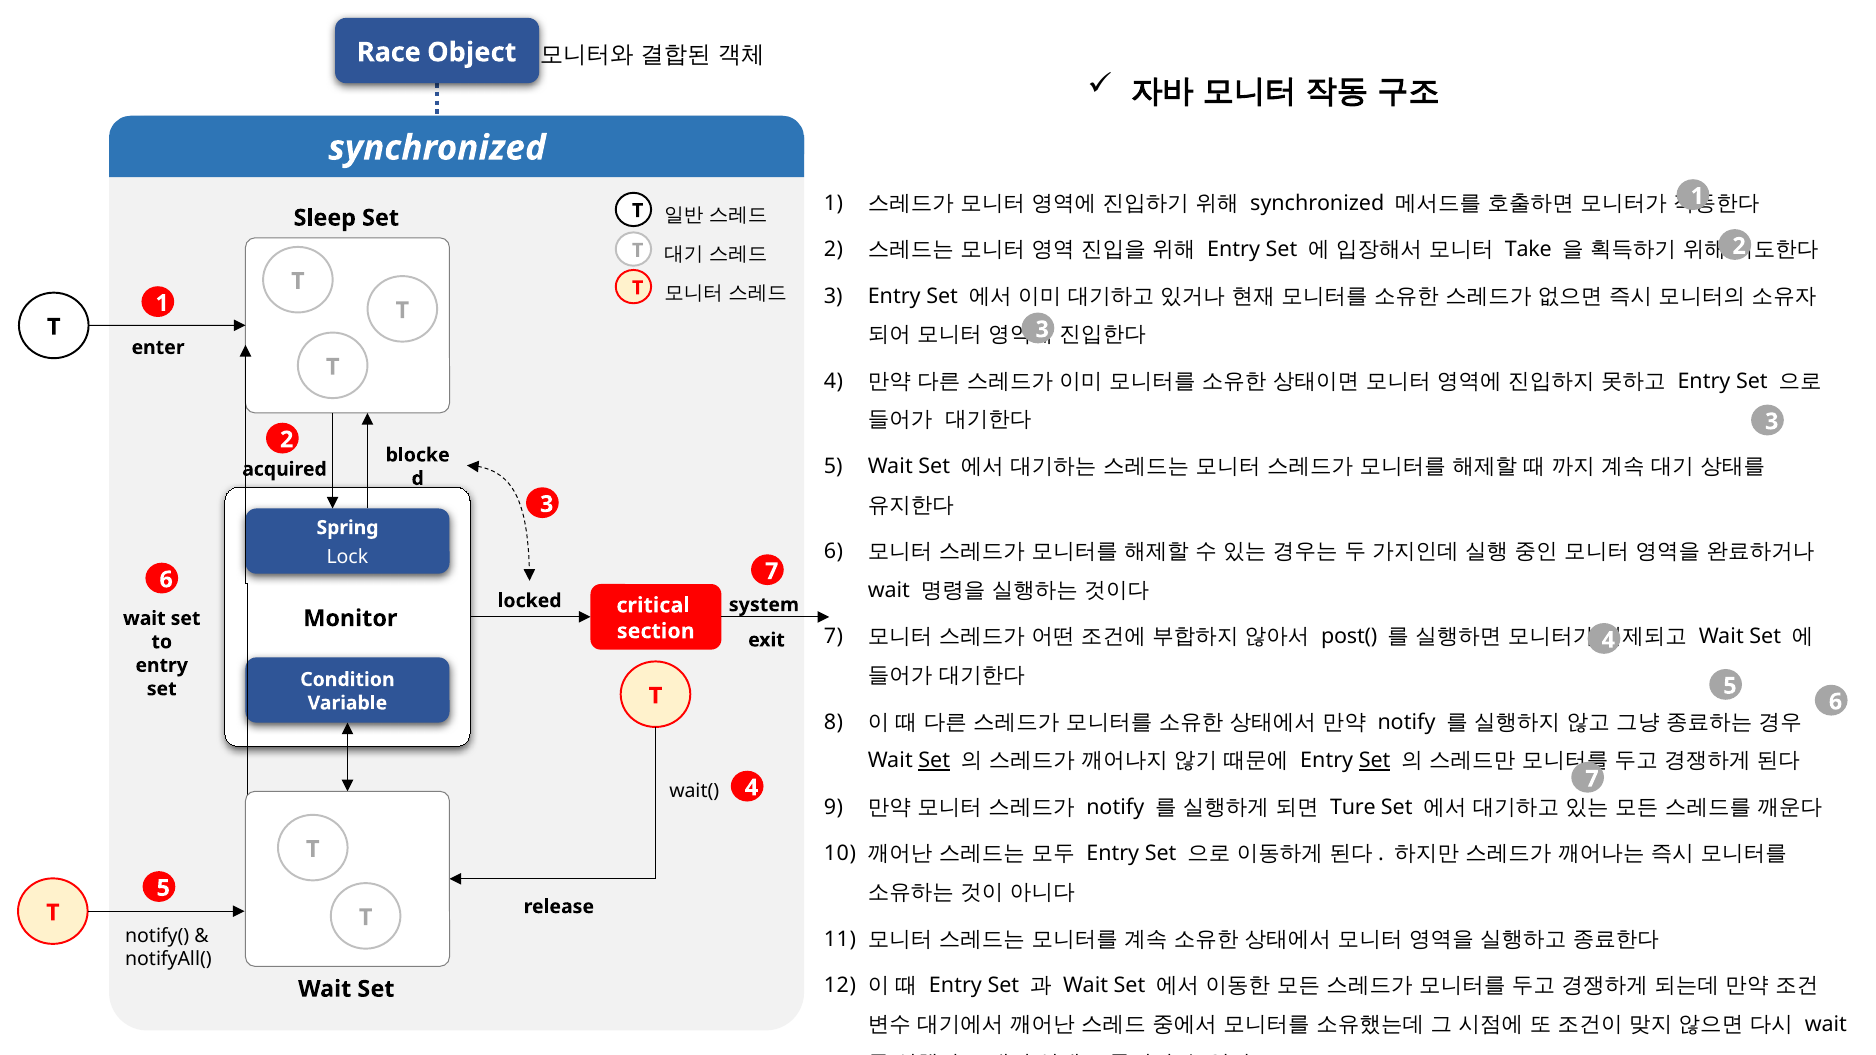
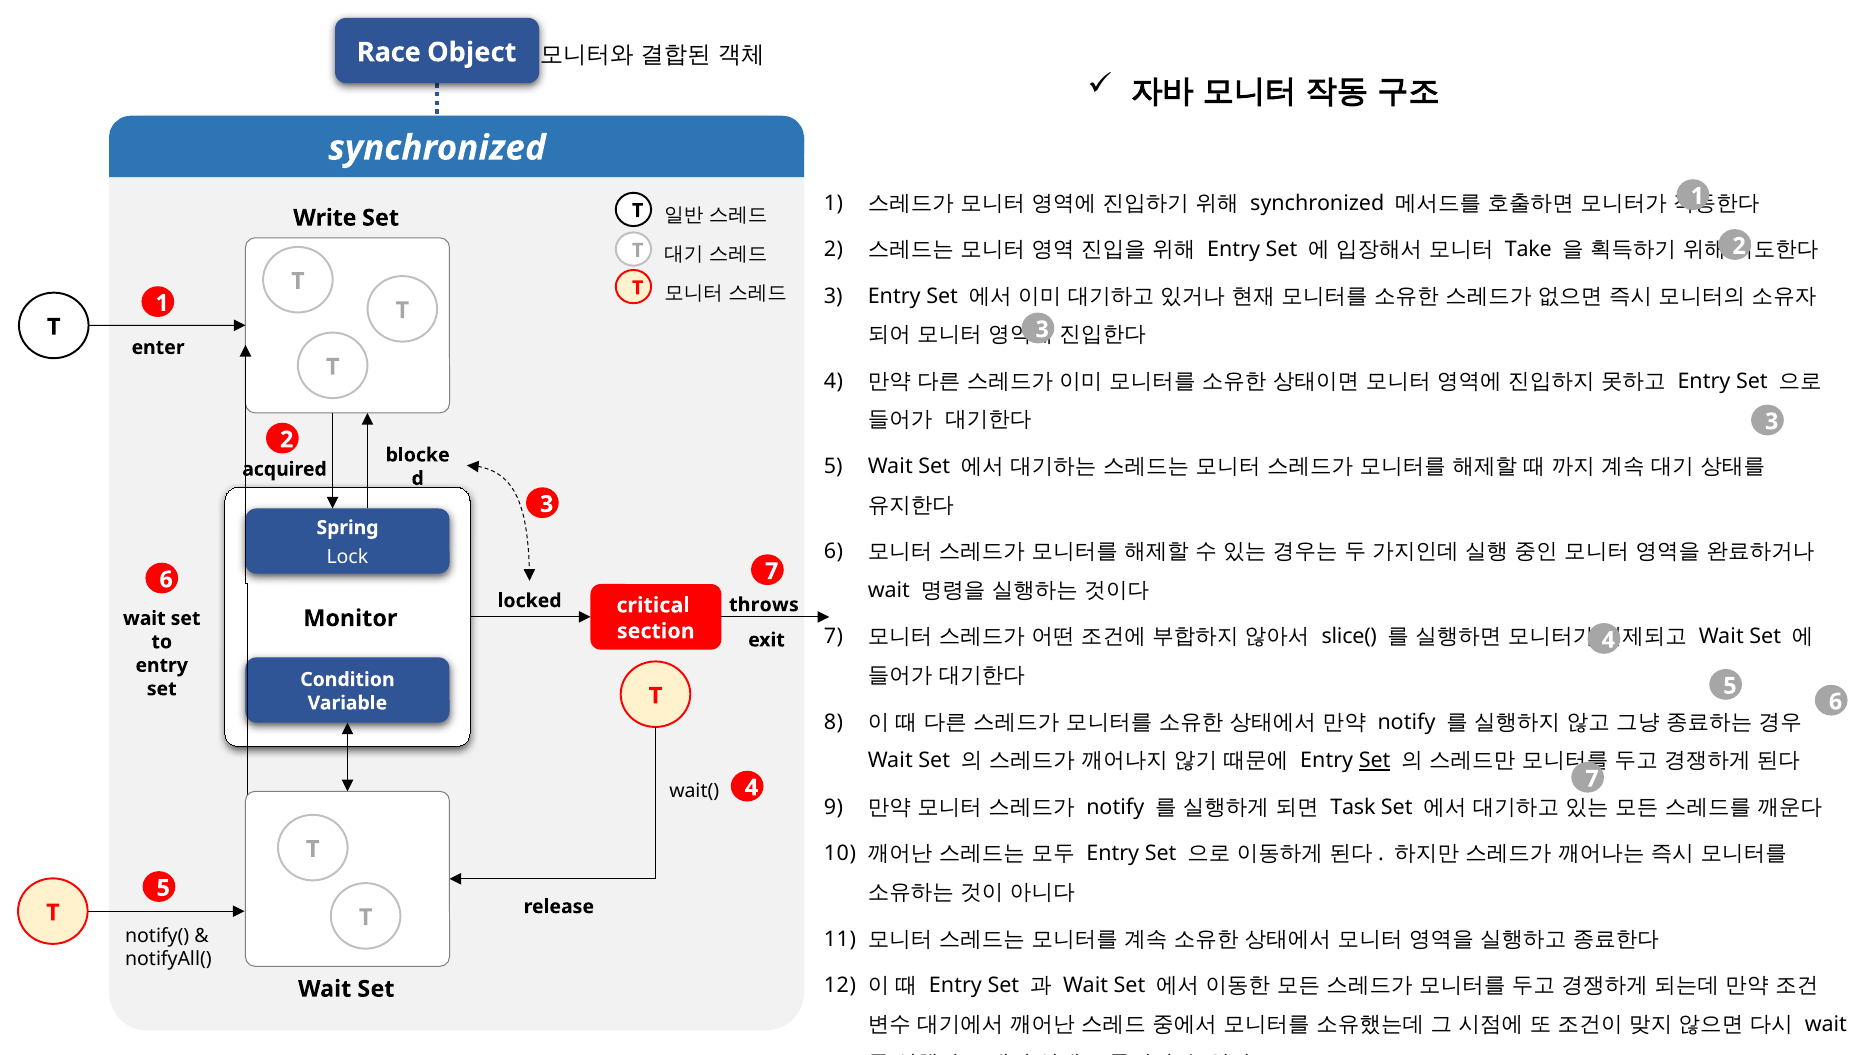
Sleep: Sleep -> Write
system: system -> throws
post(: post( -> slice(
Set at (934, 761) underline: present -> none
Ture: Ture -> Task
